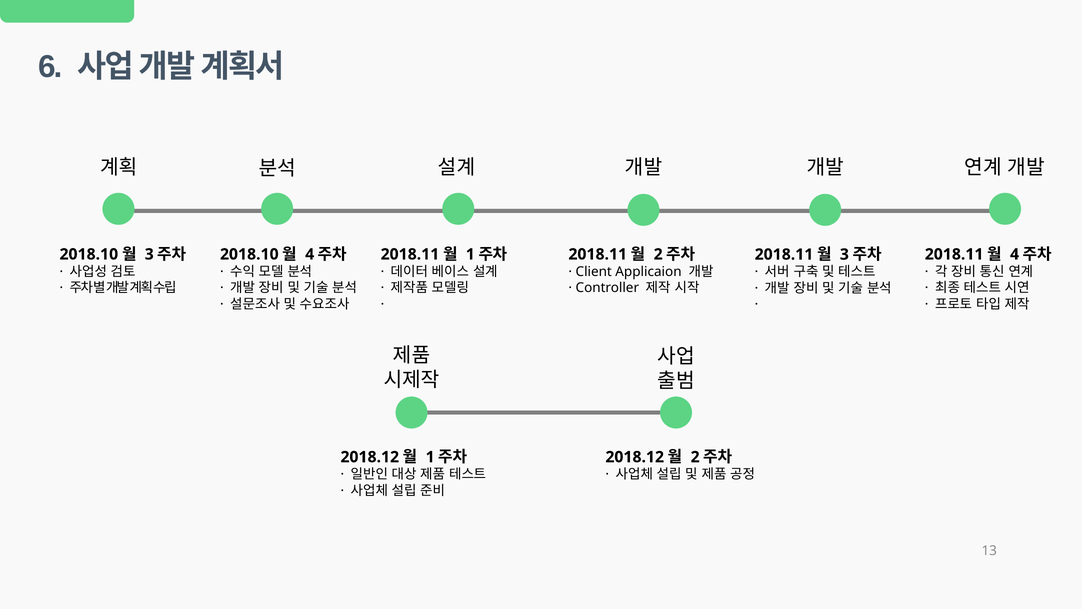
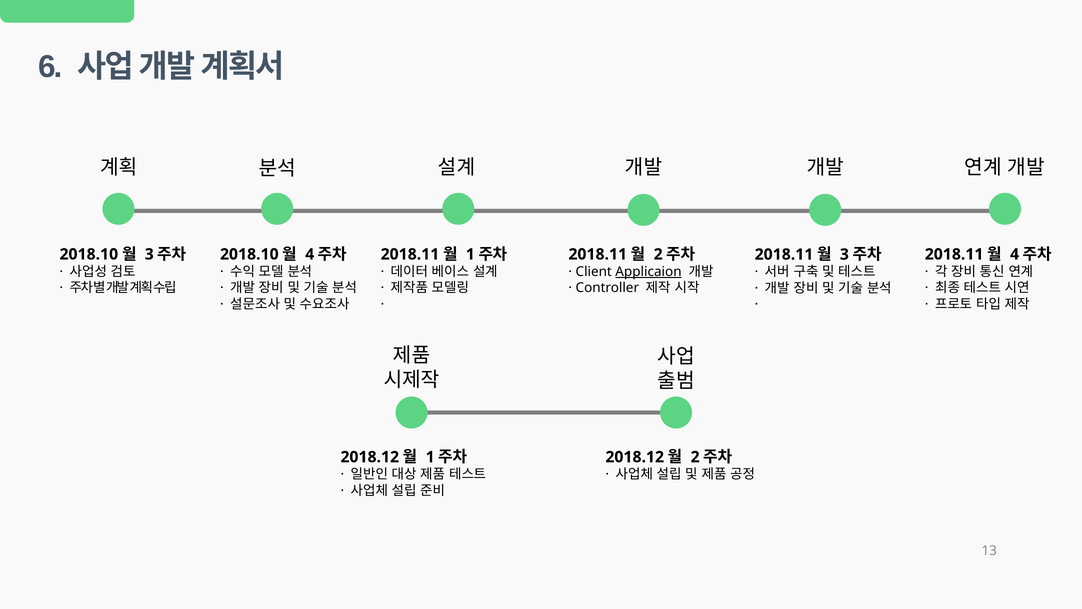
Applicaion underline: none -> present
